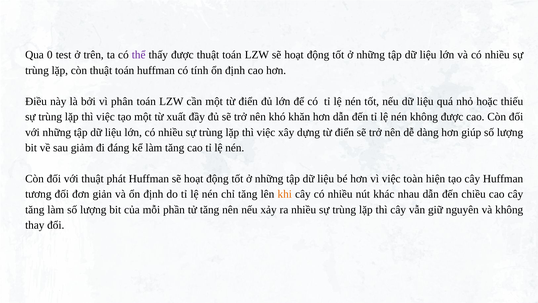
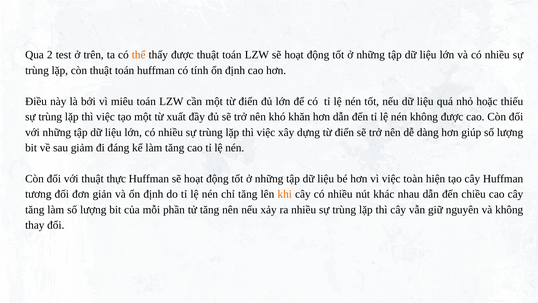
0: 0 -> 2
thể colour: purple -> orange
phân: phân -> miêu
phát: phát -> thực
